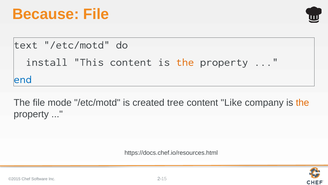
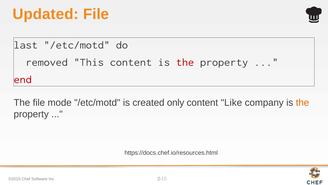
Because: Because -> Updated
text: text -> last
install: install -> removed
the at (185, 62) colour: orange -> red
end colour: blue -> red
tree: tree -> only
